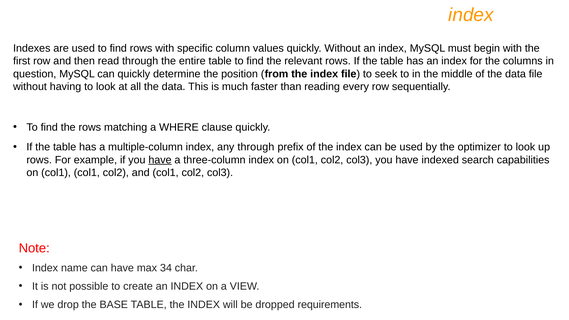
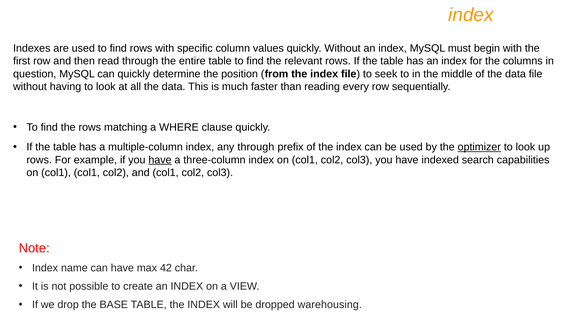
optimizer underline: none -> present
34: 34 -> 42
requirements: requirements -> warehousing
